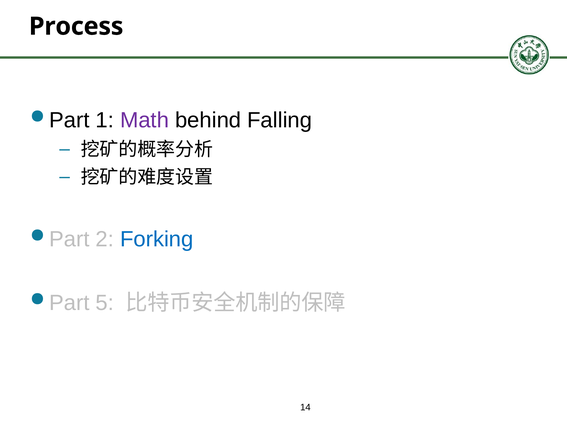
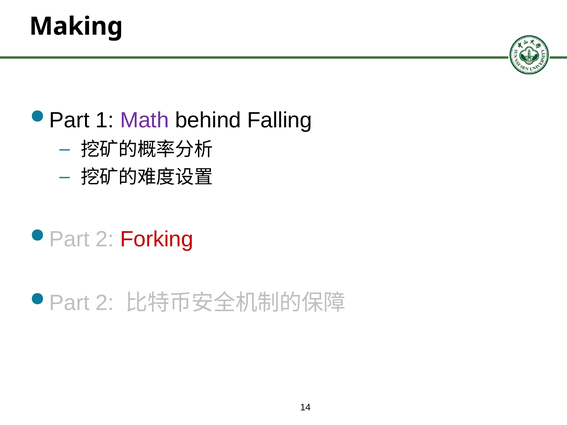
Process: Process -> Making
Forking colour: blue -> red
5 at (105, 303): 5 -> 2
